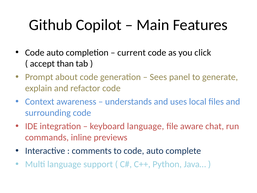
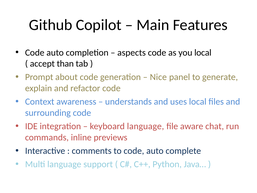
current: current -> aspects
you click: click -> local
Sees: Sees -> Nice
